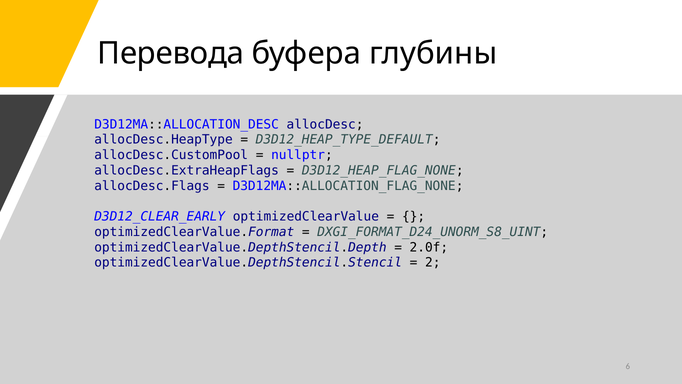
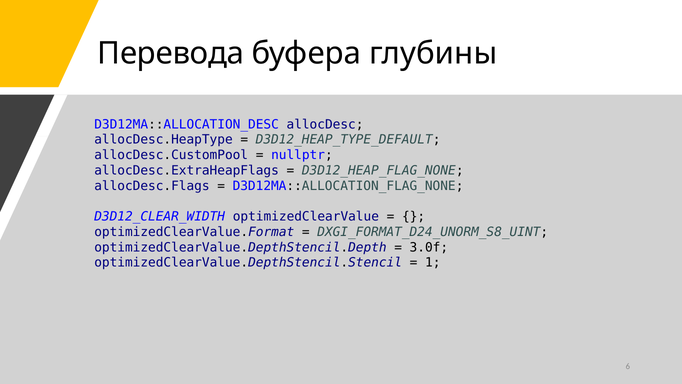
D3D12_CLEAR_EARLY: D3D12_CLEAR_EARLY -> D3D12_CLEAR_WIDTH
2.0f: 2.0f -> 3.0f
2: 2 -> 1
